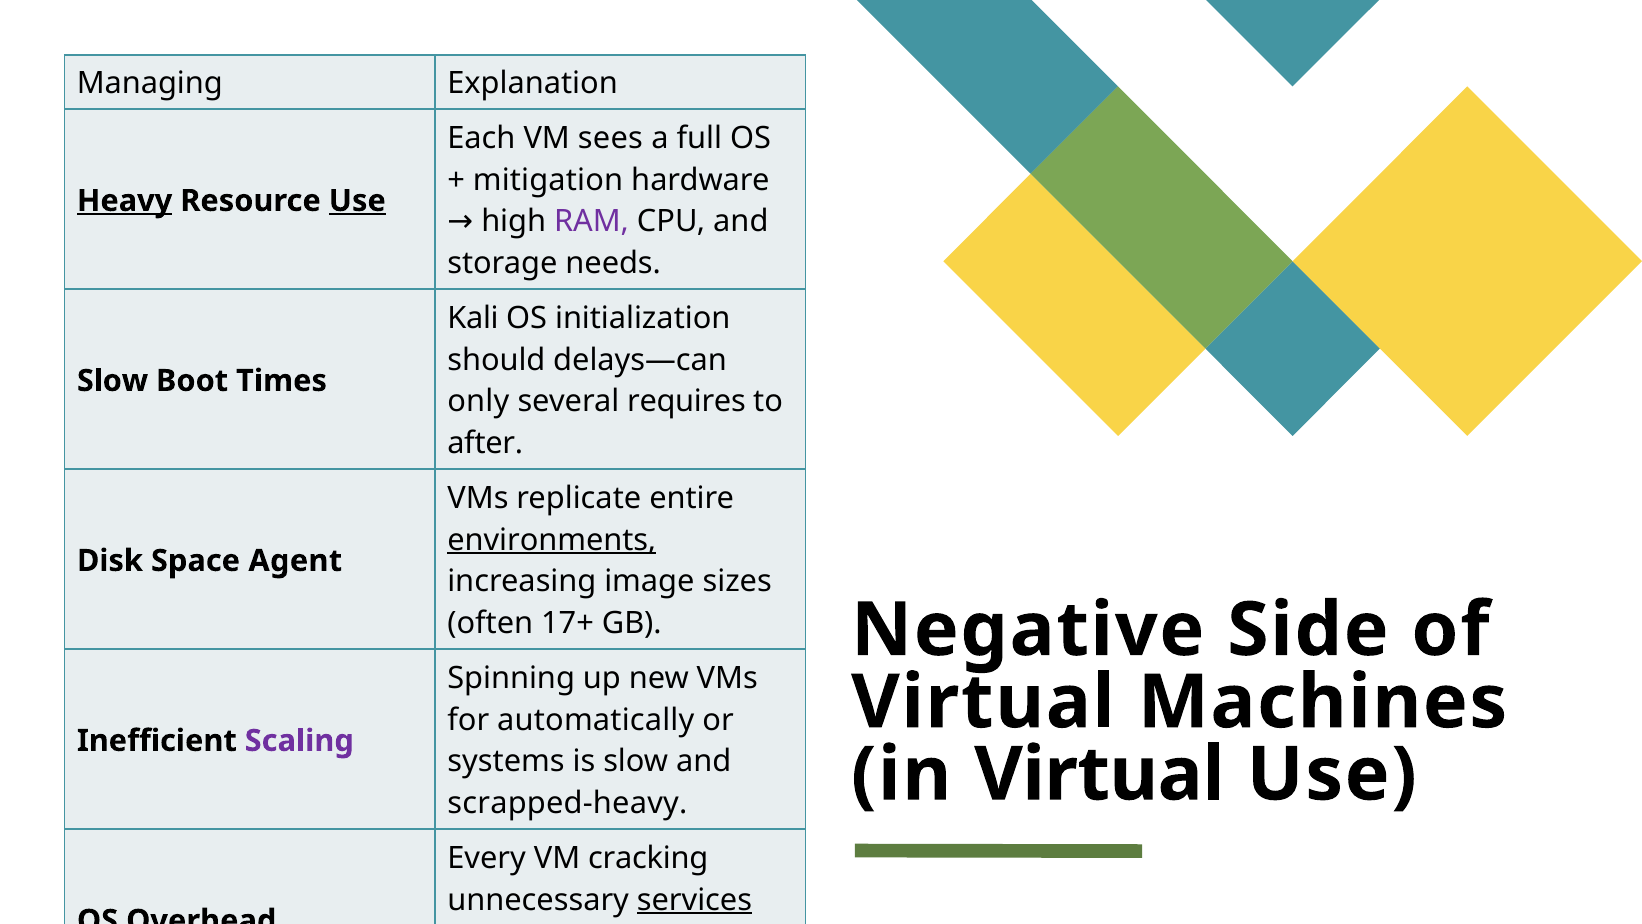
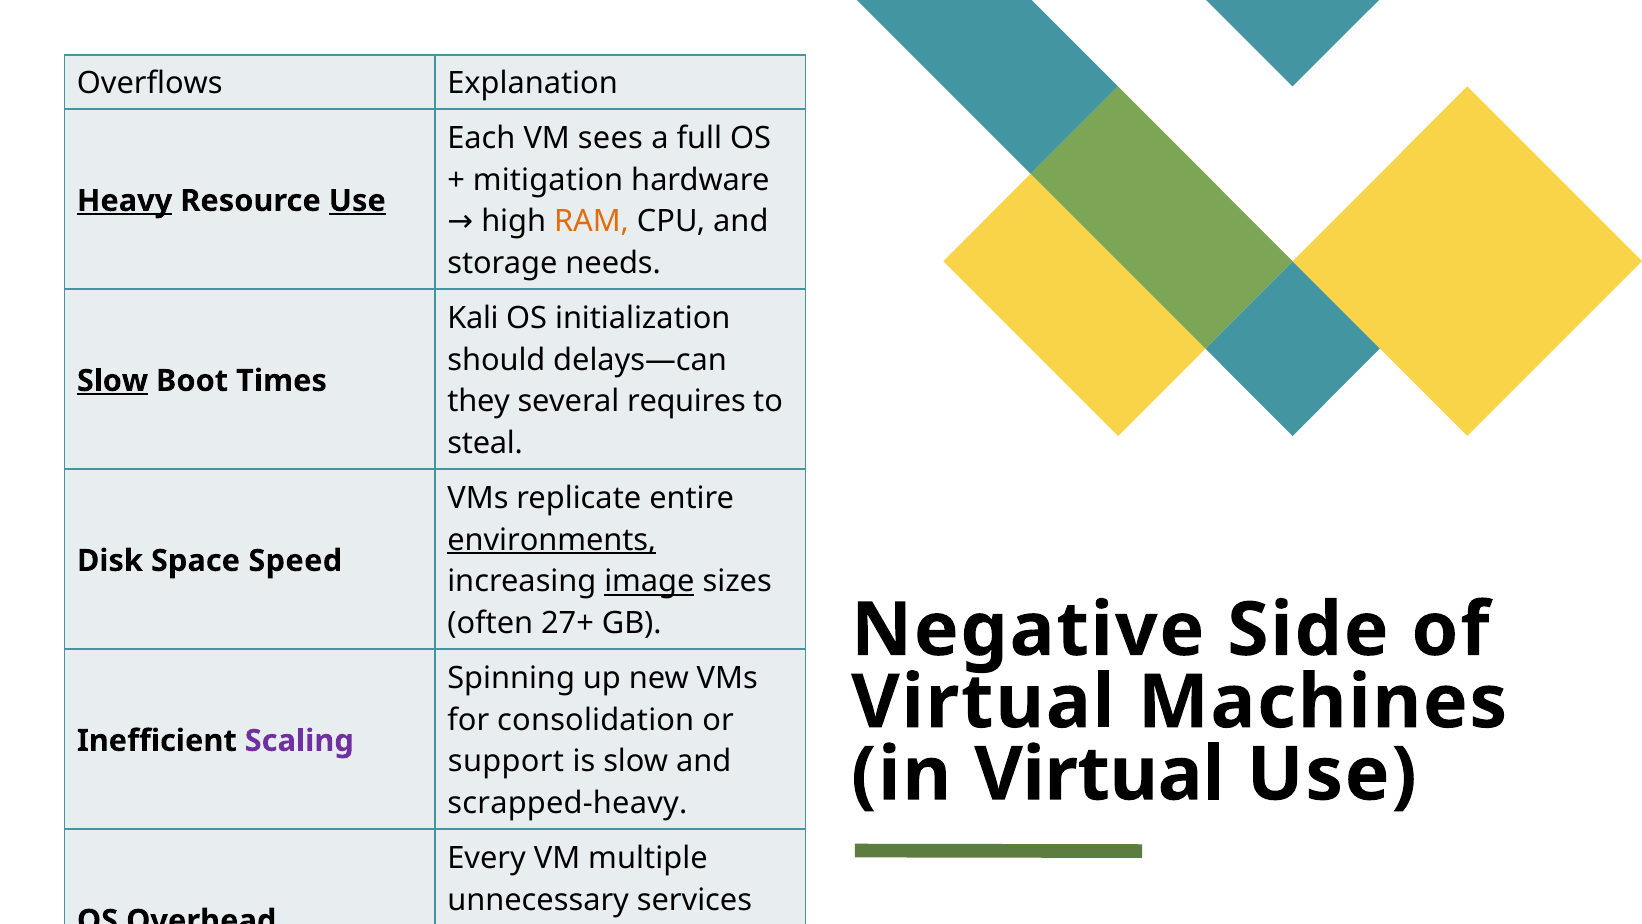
Managing: Managing -> Overflows
RAM colour: purple -> orange
Slow at (113, 381) underline: none -> present
only: only -> they
after: after -> steal
Agent: Agent -> Speed
image underline: none -> present
17+: 17+ -> 27+
automatically: automatically -> consolidation
systems: systems -> support
cracking: cracking -> multiple
services underline: present -> none
